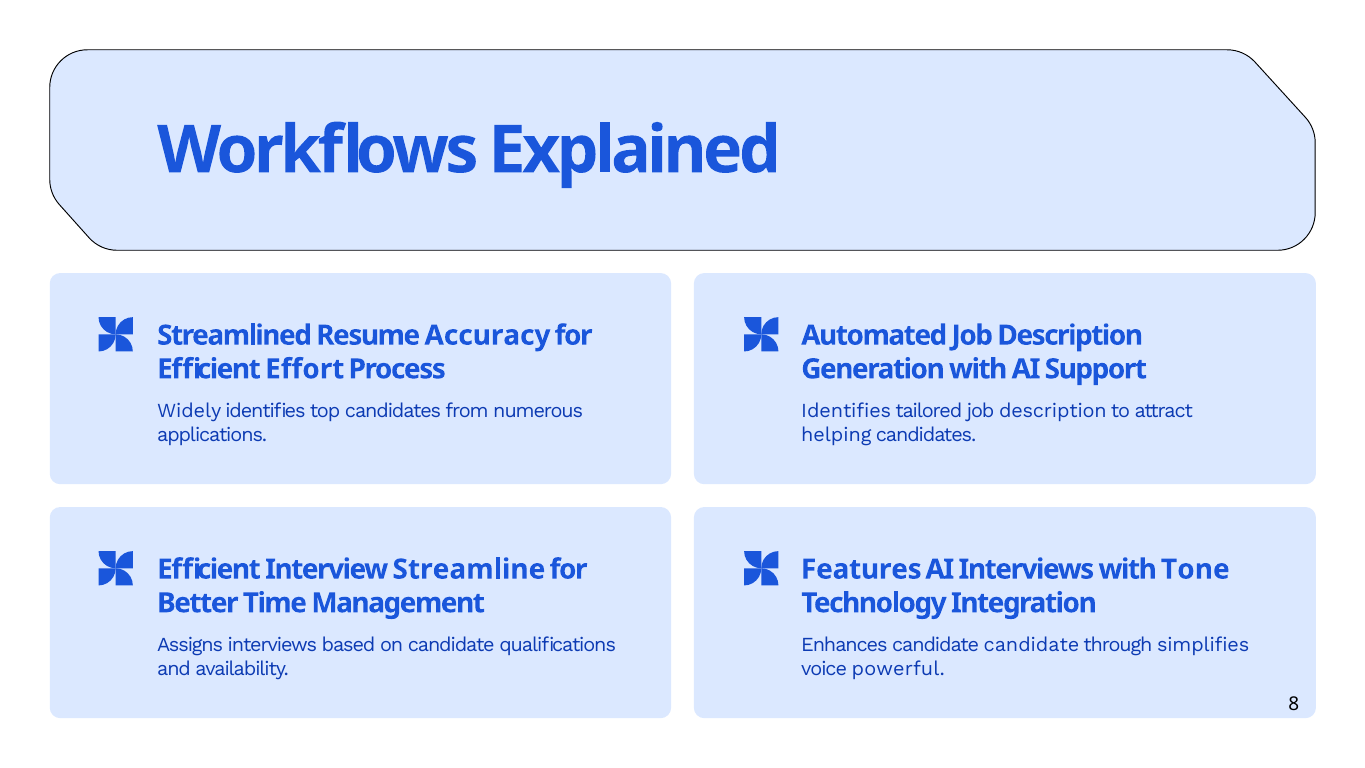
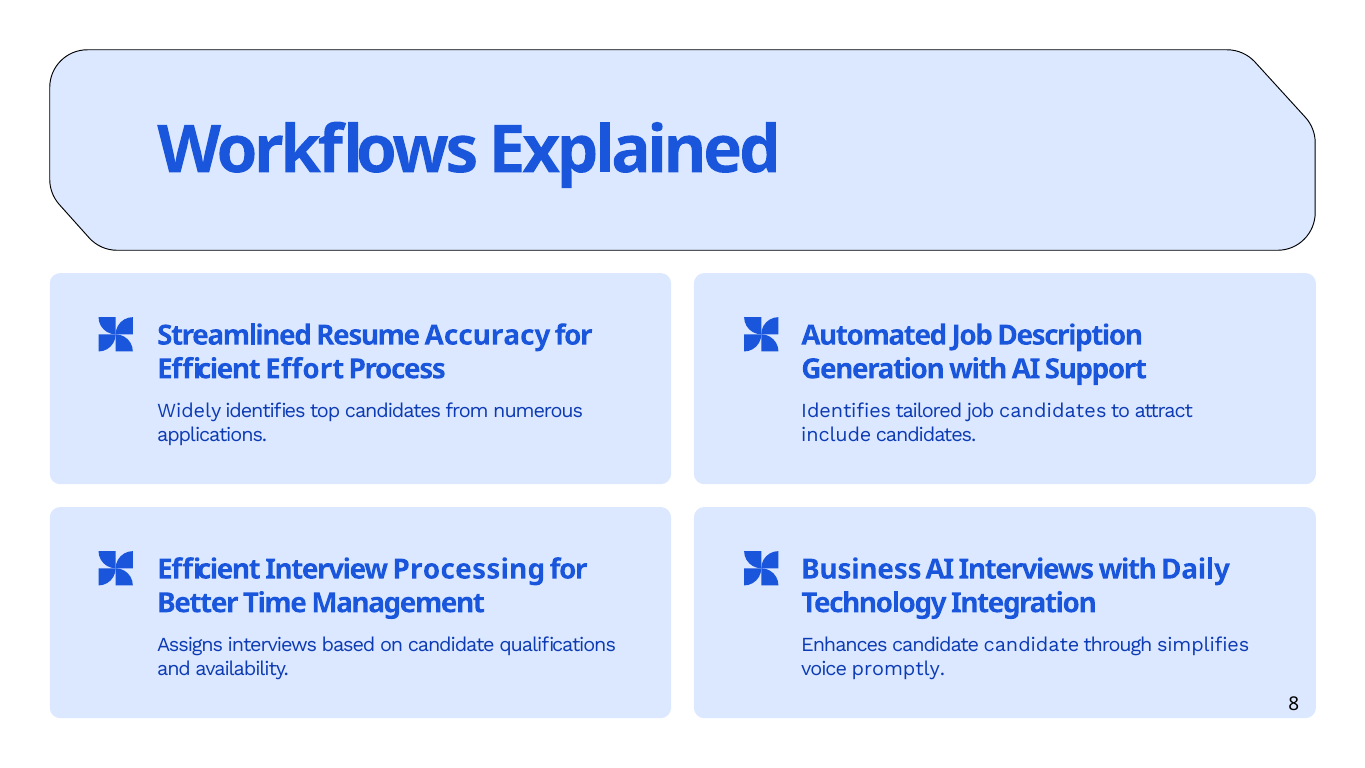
tailored job description: description -> candidates
helping: helping -> include
Streamline: Streamline -> Processing
Features: Features -> Business
Tone: Tone -> Daily
powerful: powerful -> promptly
